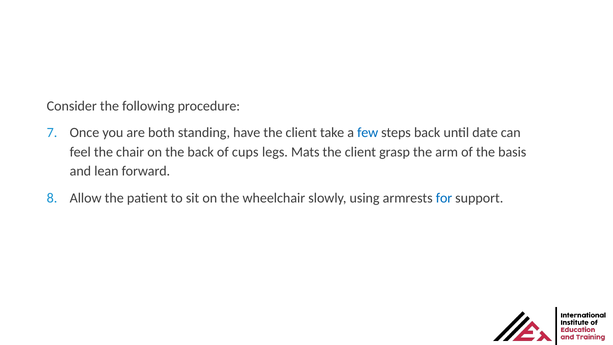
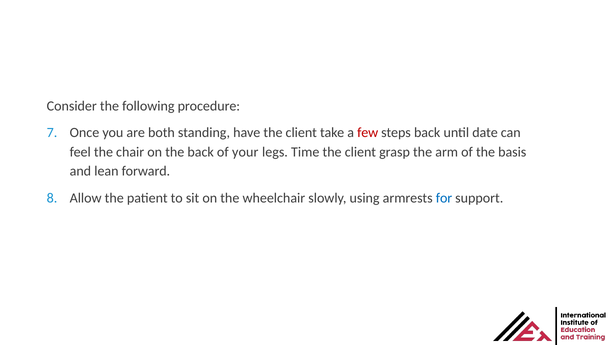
few colour: blue -> red
cups: cups -> your
Mats: Mats -> Time
